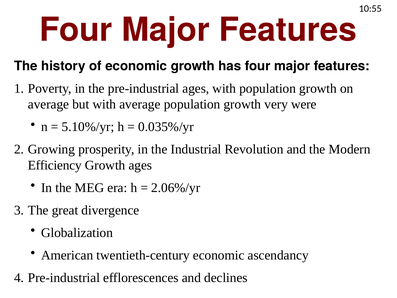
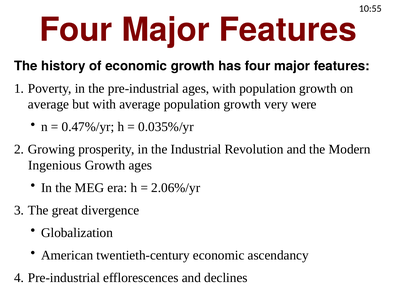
5.10%/yr: 5.10%/yr -> 0.47%/yr
Efficiency: Efficiency -> Ingenious
